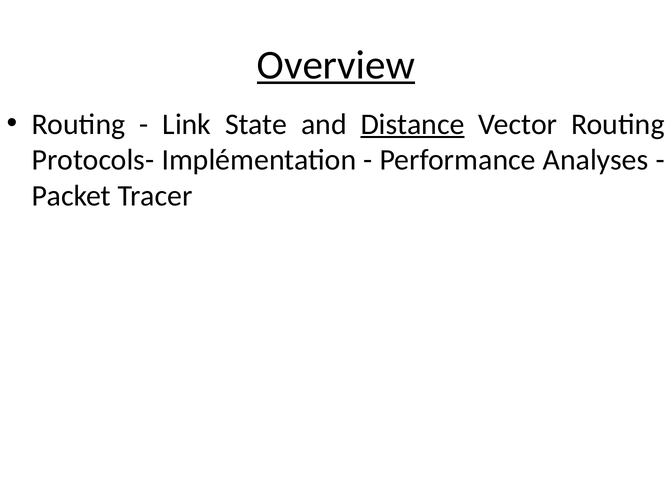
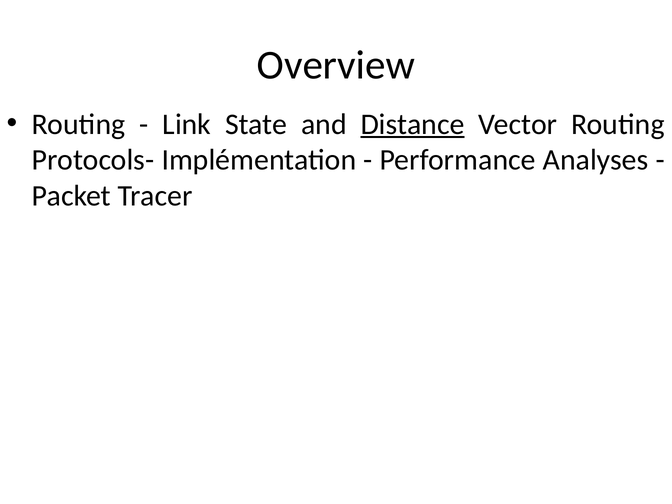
Overview underline: present -> none
